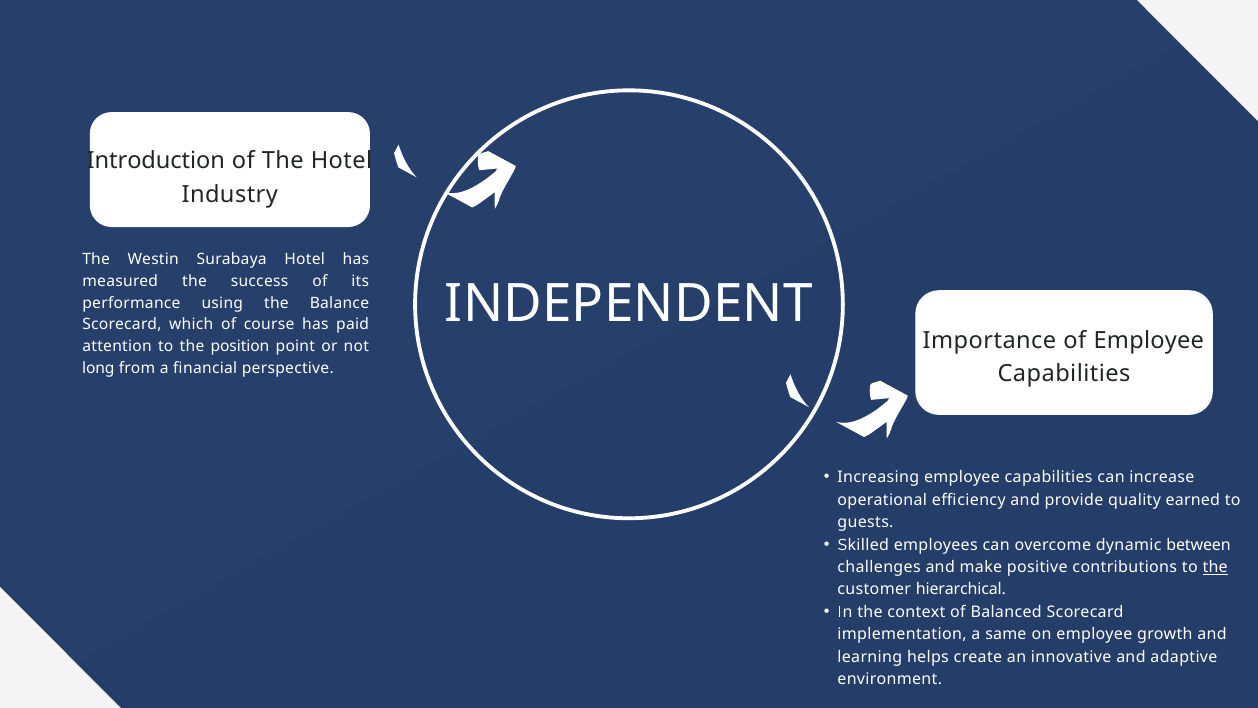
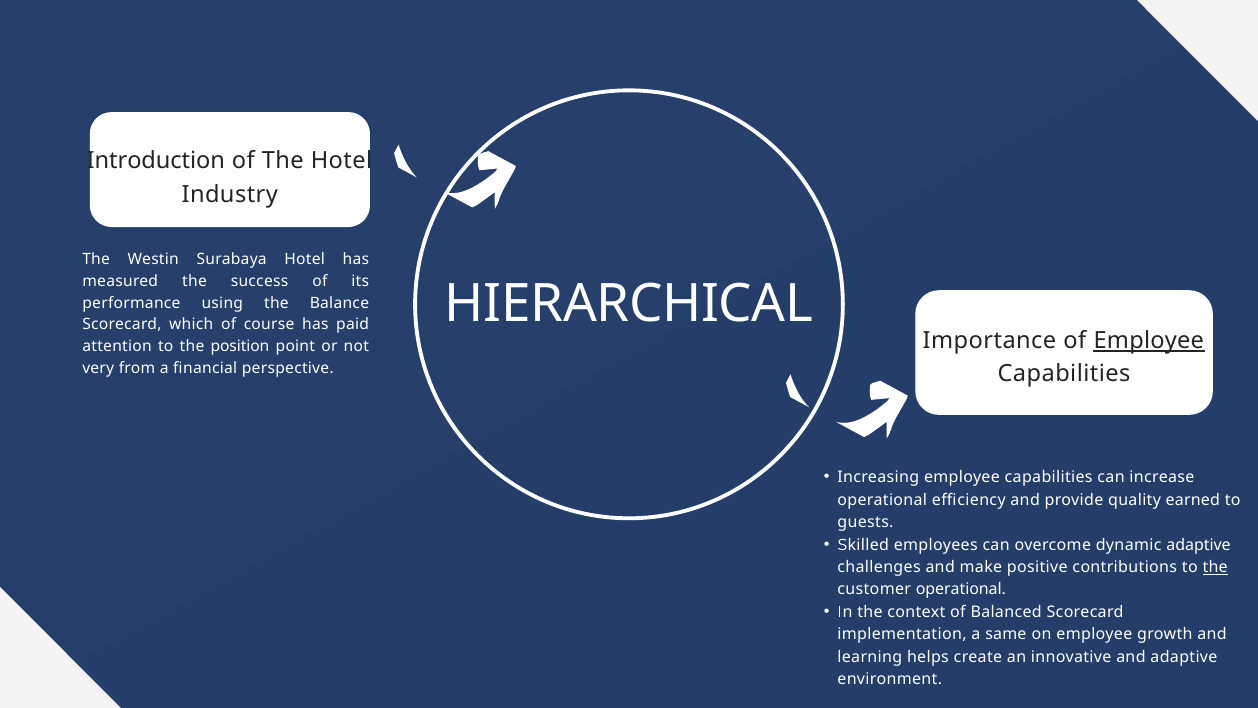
INDEPENDENT: INDEPENDENT -> HIERARCHICAL
Employee at (1149, 341) underline: none -> present
long: long -> very
dynamic between: between -> adaptive
customer hierarchical: hierarchical -> operational
